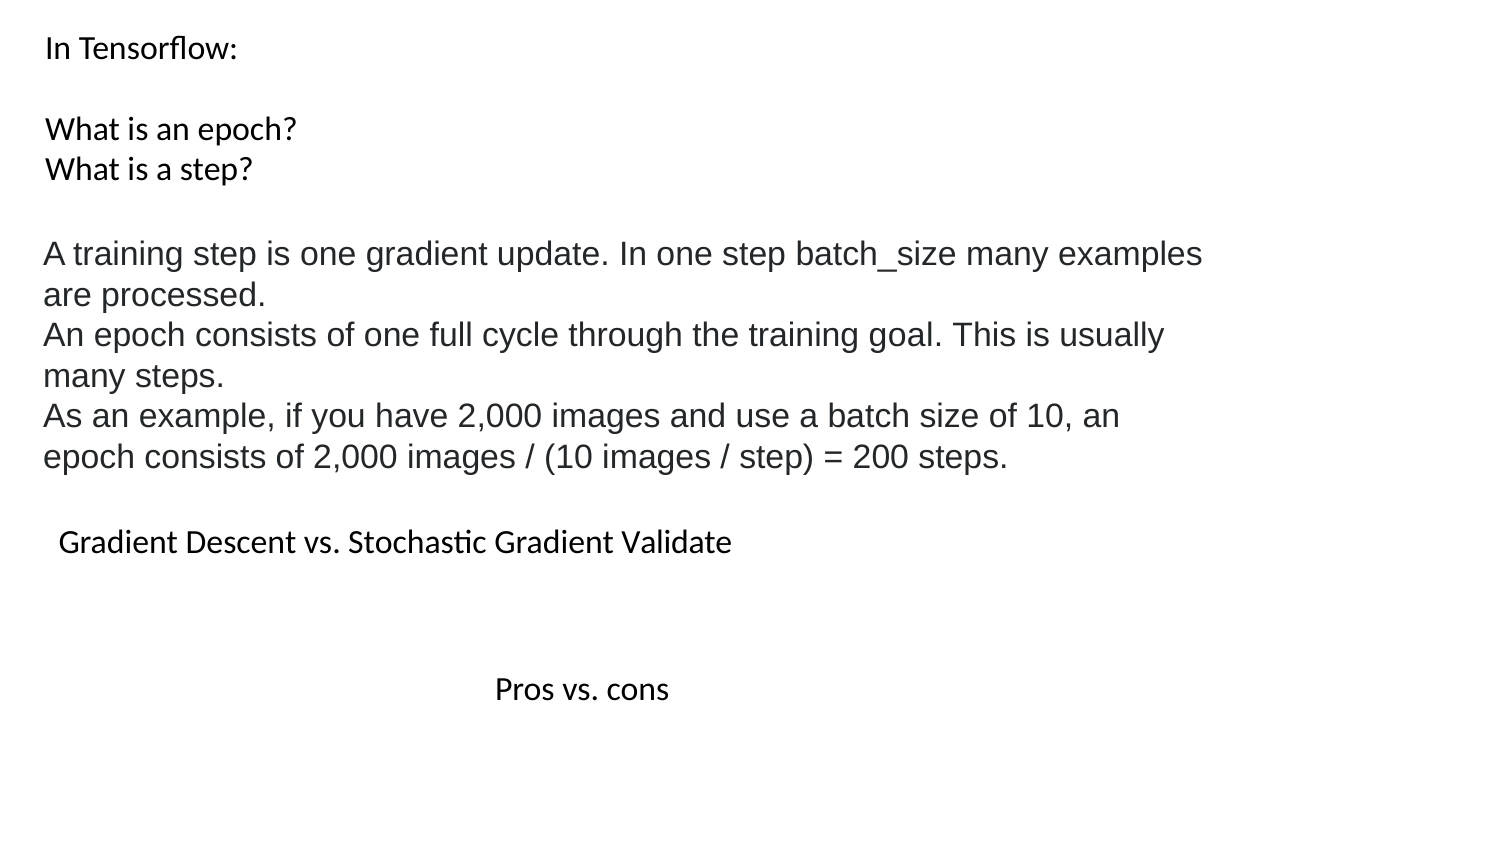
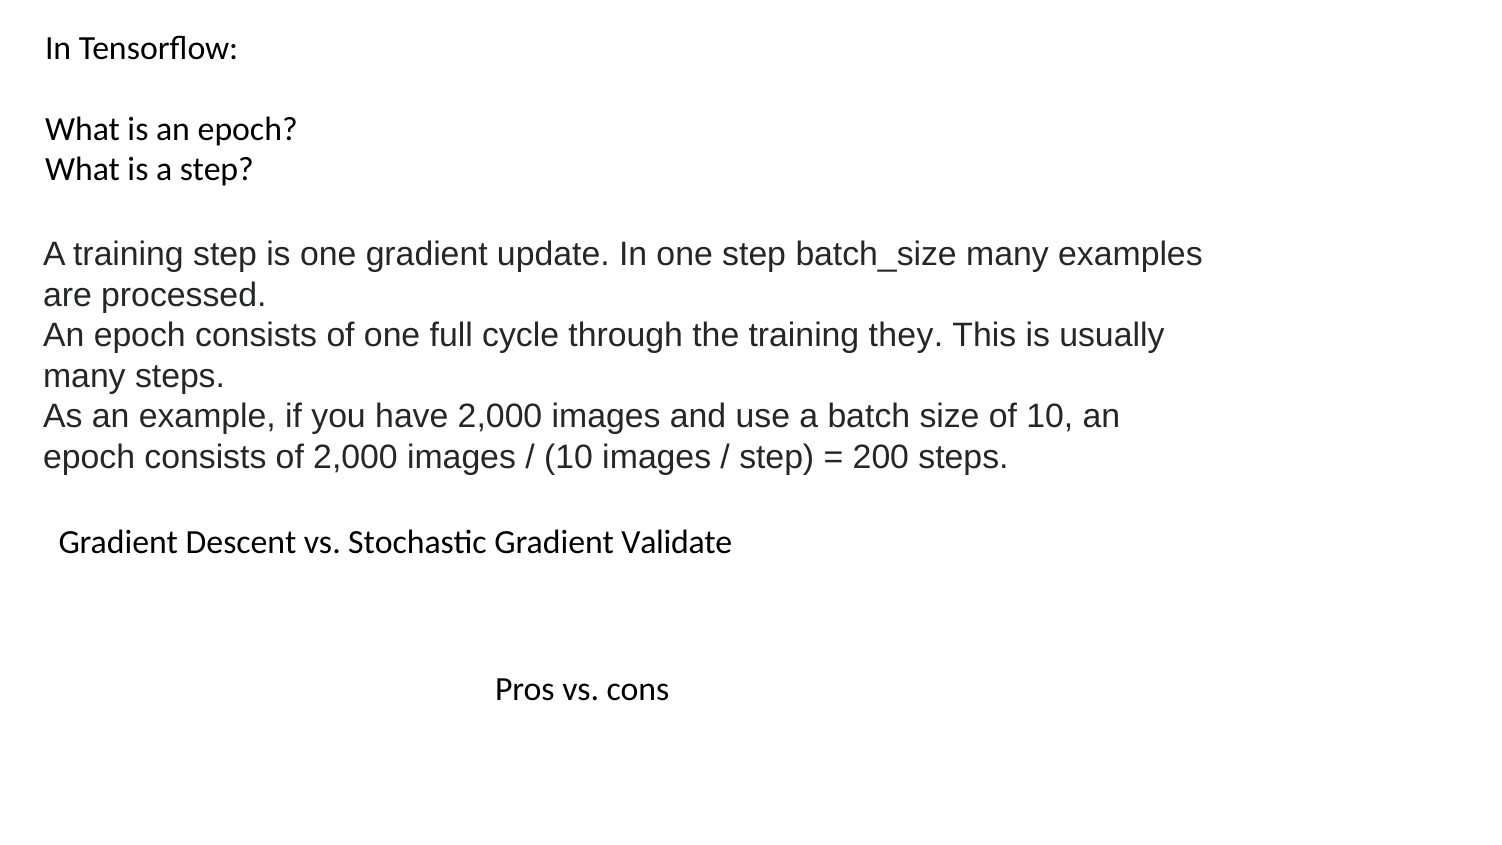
goal: goal -> they
